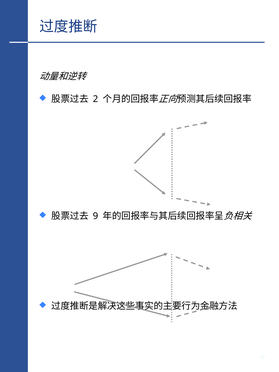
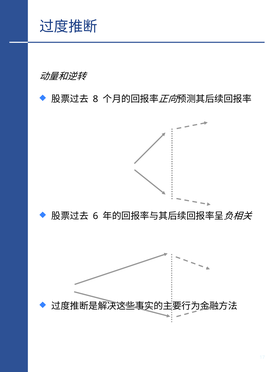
2: 2 -> 8
9: 9 -> 6
